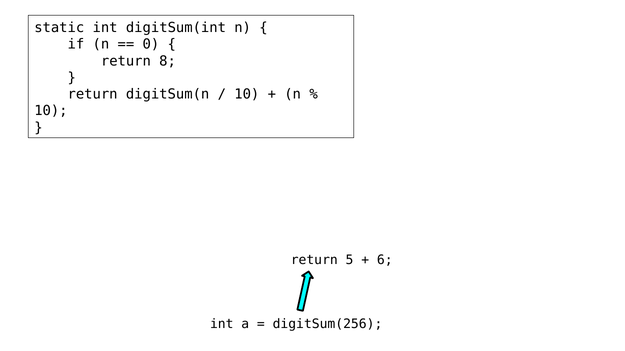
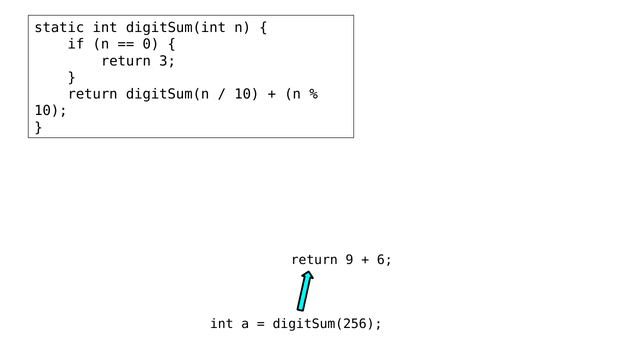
8: 8 -> 3
5: 5 -> 9
